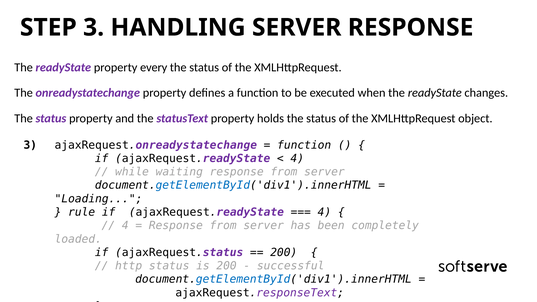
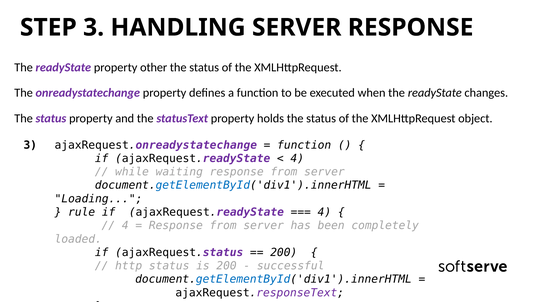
every: every -> other
